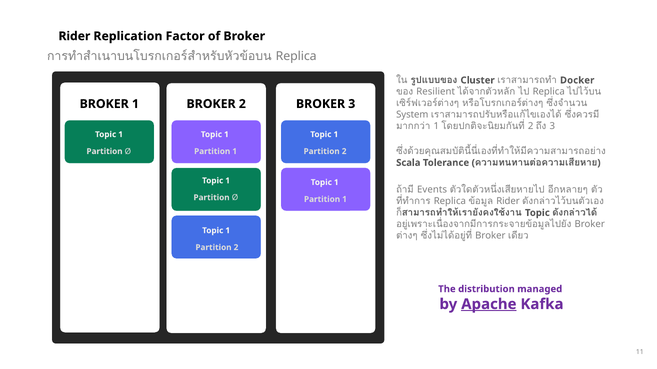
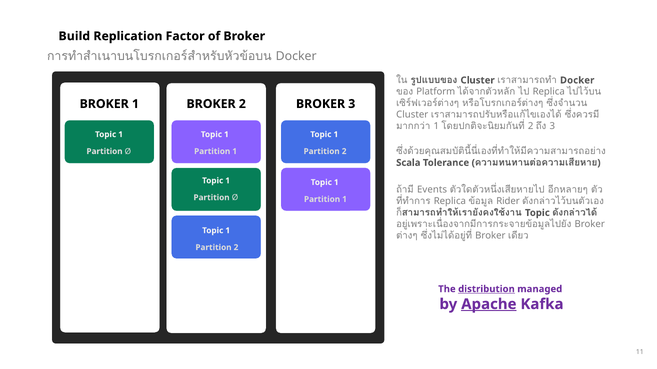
Rider at (74, 36): Rider -> Build
Replica at (296, 56): Replica -> Docker
Resilient: Resilient -> Platform
System at (412, 115): System -> Cluster
distribution underline: none -> present
